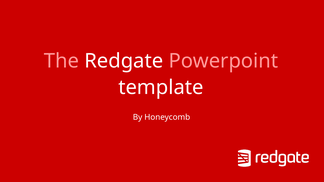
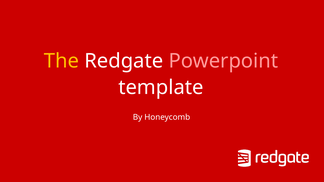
The colour: pink -> yellow
